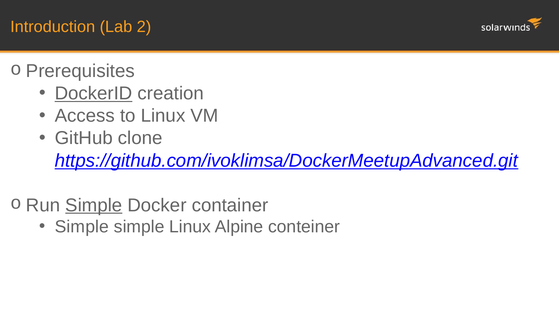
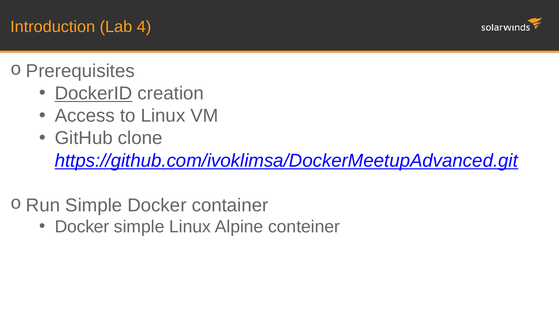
2: 2 -> 4
Simple at (94, 206) underline: present -> none
Simple at (82, 227): Simple -> Docker
